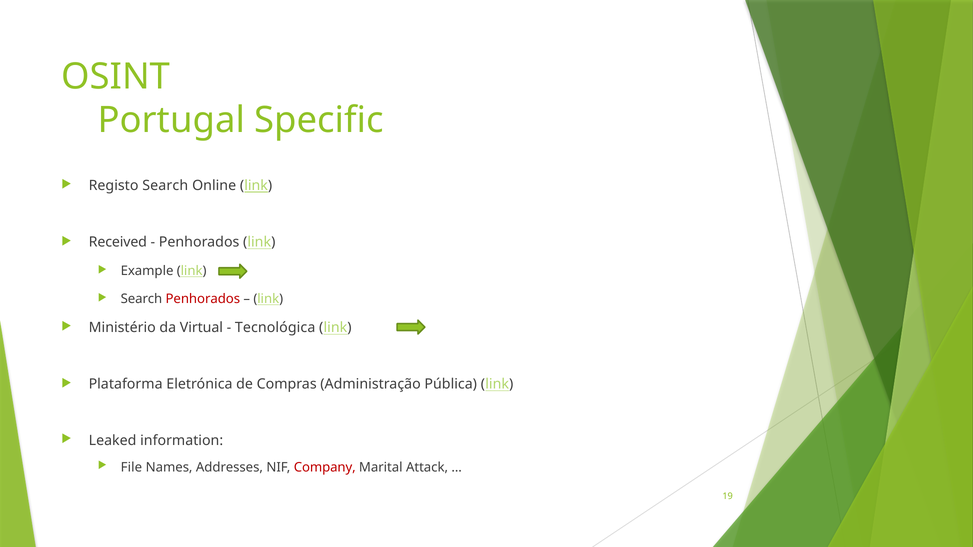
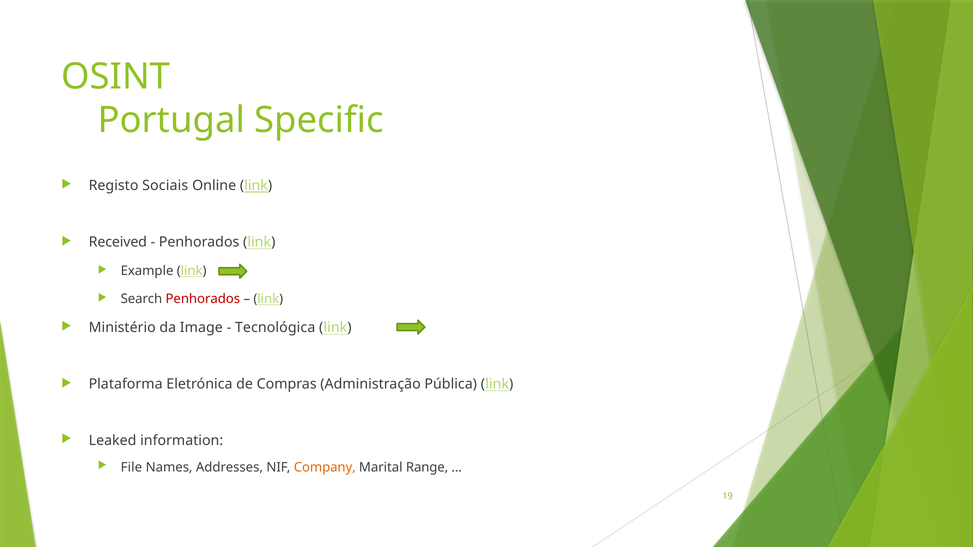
Registo Search: Search -> Sociais
Virtual: Virtual -> Image
Company colour: red -> orange
Attack: Attack -> Range
